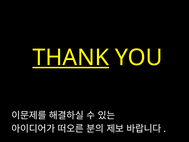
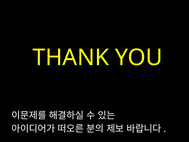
THANK underline: present -> none
